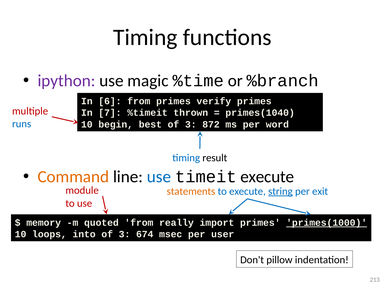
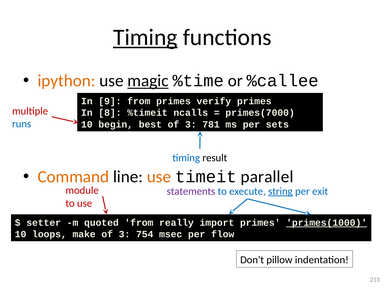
Timing at (145, 37) underline: none -> present
ipython colour: purple -> orange
magic underline: none -> present
%branch: %branch -> %callee
6: 6 -> 9
7: 7 -> 8
thrown: thrown -> ncalls
primes(1040: primes(1040 -> primes(7000
872: 872 -> 781
word: word -> sets
use at (159, 177) colour: blue -> orange
timeit execute: execute -> parallel
statements colour: orange -> purple
memory: memory -> setter
into: into -> make
674: 674 -> 754
user: user -> flow
